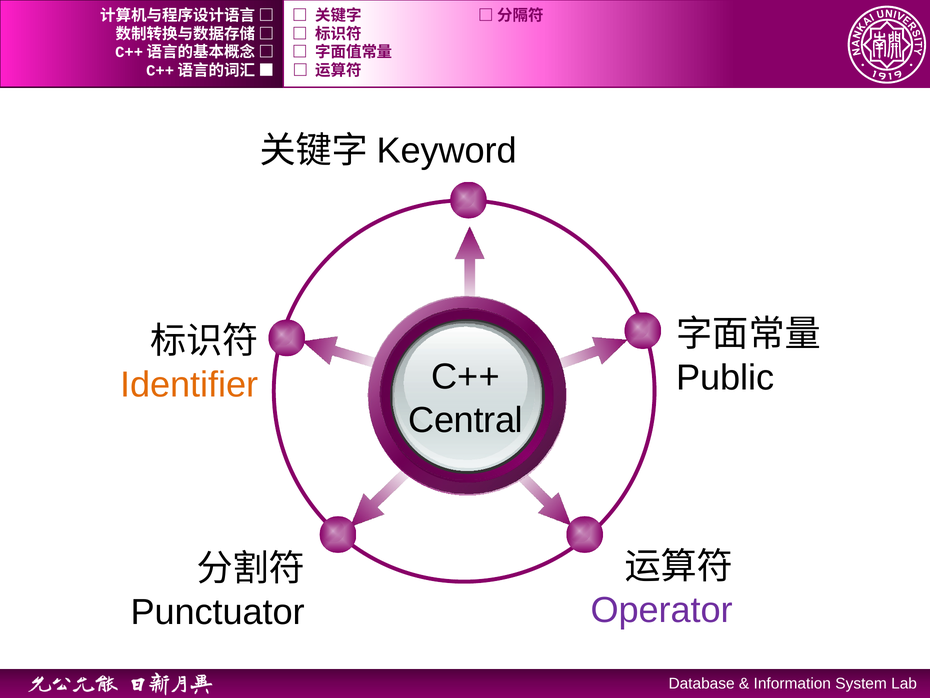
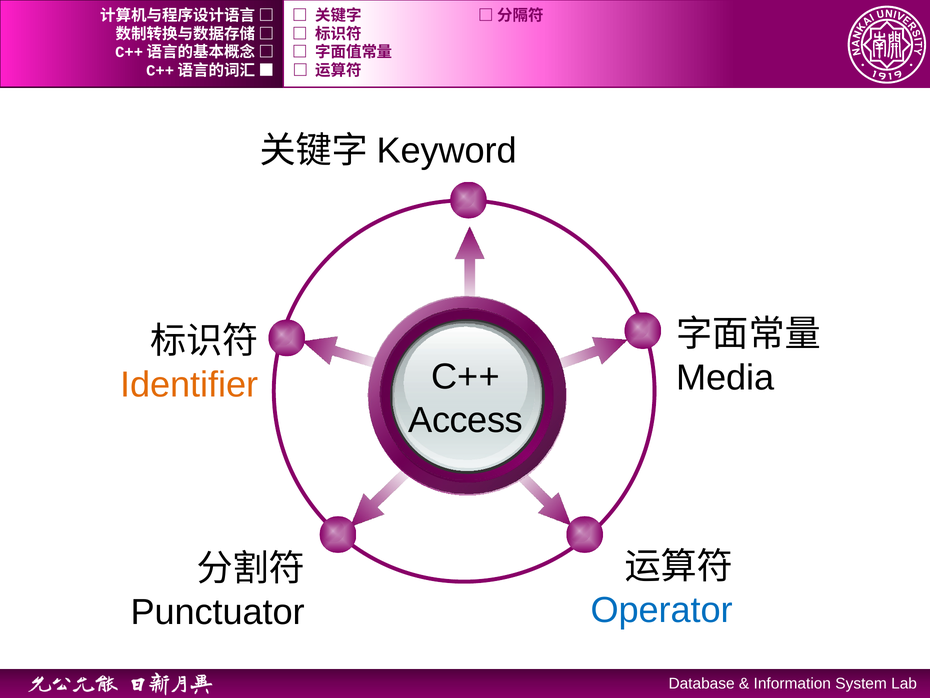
Public: Public -> Media
Central: Central -> Access
Operator colour: purple -> blue
